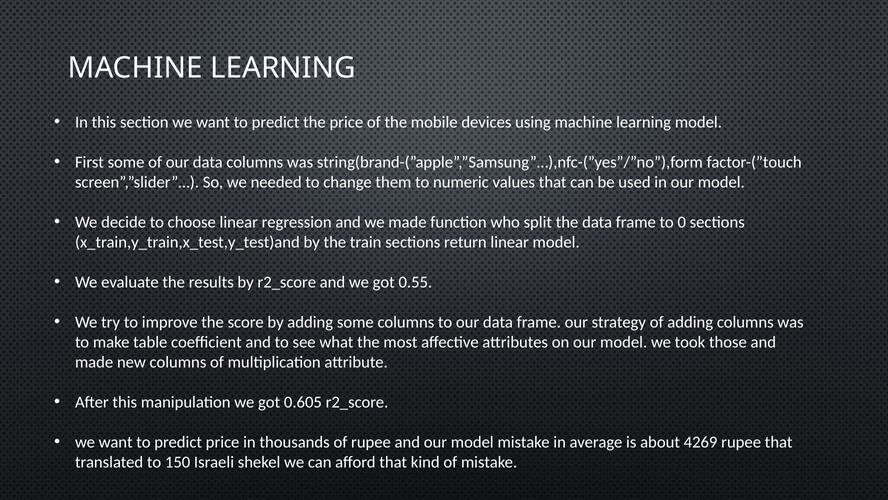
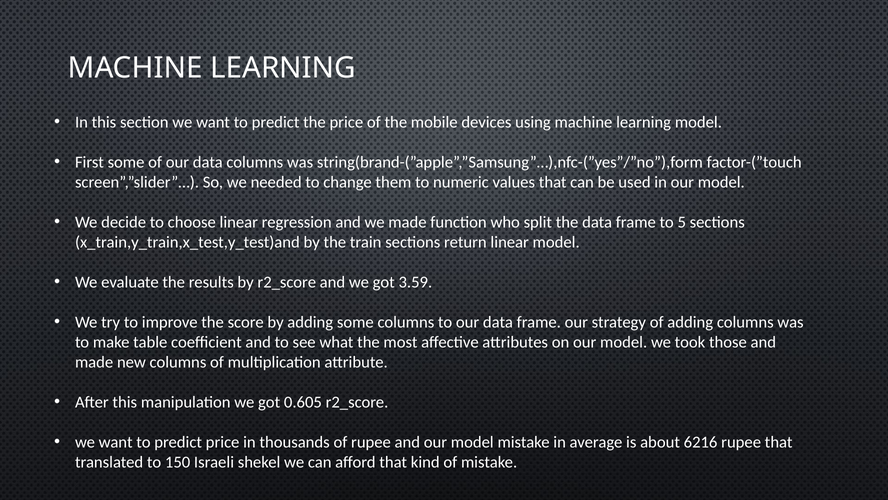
0: 0 -> 5
0.55: 0.55 -> 3.59
4269: 4269 -> 6216
